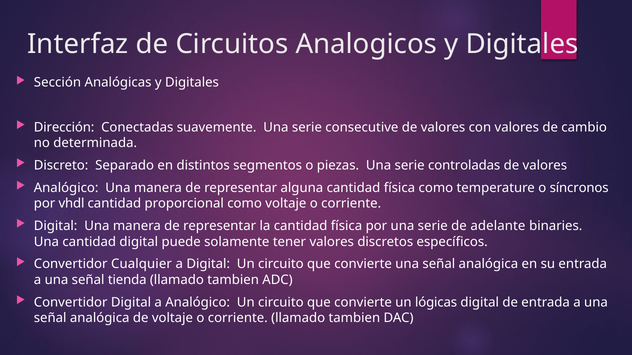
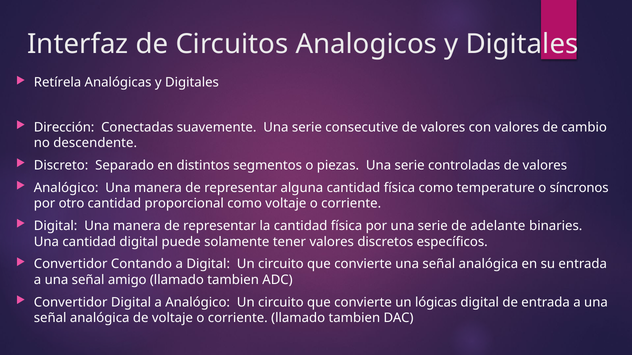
Sección: Sección -> Retírela
determinada: determinada -> descendente
vhdl: vhdl -> otro
Cualquier: Cualquier -> Contando
tienda: tienda -> amigo
